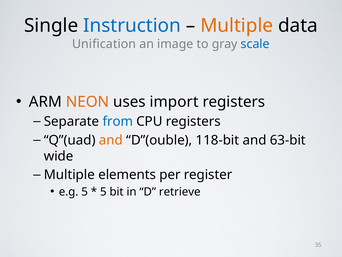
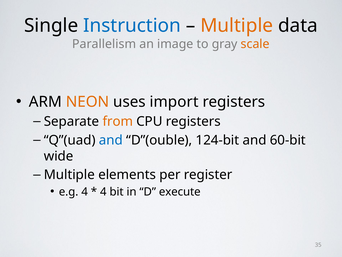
Unification: Unification -> Parallelism
scale colour: blue -> orange
from colour: blue -> orange
and at (111, 140) colour: orange -> blue
118-bit: 118-bit -> 124-bit
63-bit: 63-bit -> 60-bit
e.g 5: 5 -> 4
5 at (103, 191): 5 -> 4
retrieve: retrieve -> execute
